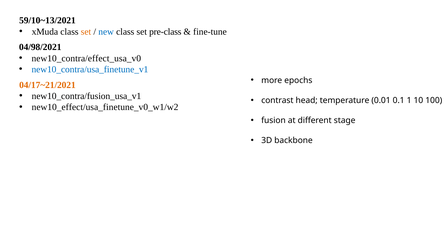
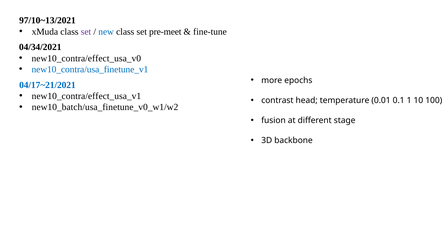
59/10~13/2021: 59/10~13/2021 -> 97/10~13/2021
set at (86, 32) colour: orange -> purple
pre-class: pre-class -> pre-meet
04/98/2021: 04/98/2021 -> 04/34/2021
04/17~21/2021 colour: orange -> blue
new10_contra/fusion_usa_v1: new10_contra/fusion_usa_v1 -> new10_contra/effect_usa_v1
new10_effect/usa_finetune_v0_w1/w2: new10_effect/usa_finetune_v0_w1/w2 -> new10_batch/usa_finetune_v0_w1/w2
